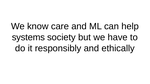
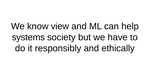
care: care -> view
